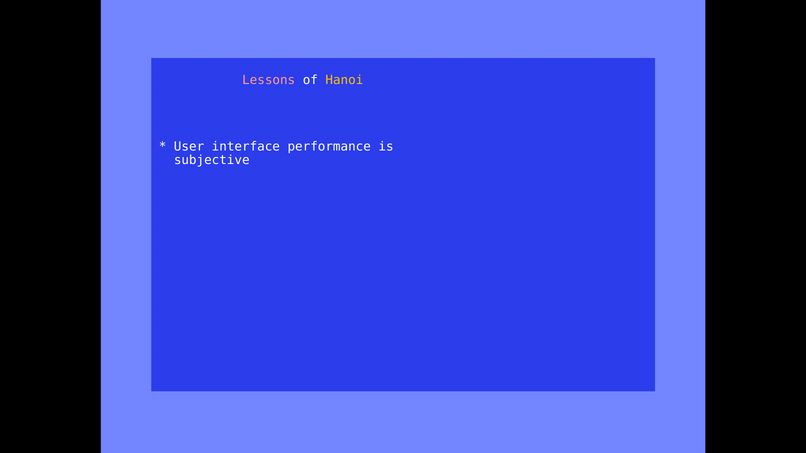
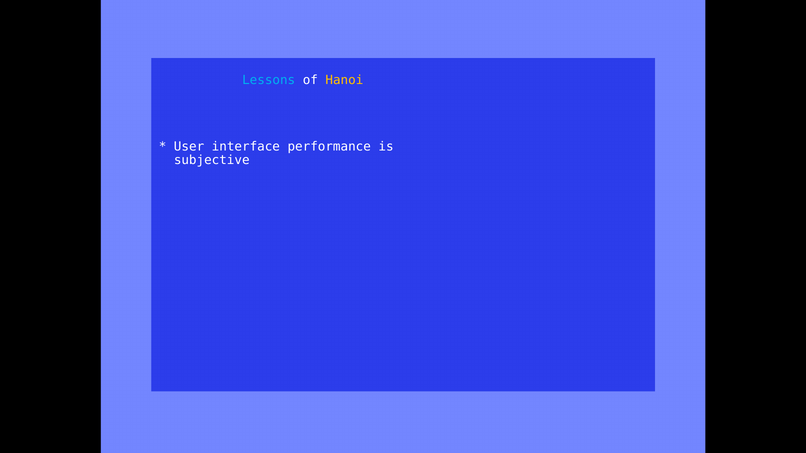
Lessons colour: pink -> light blue
